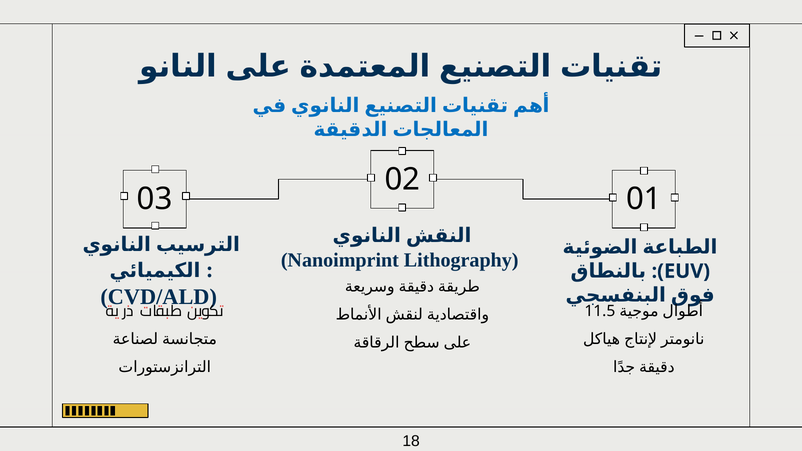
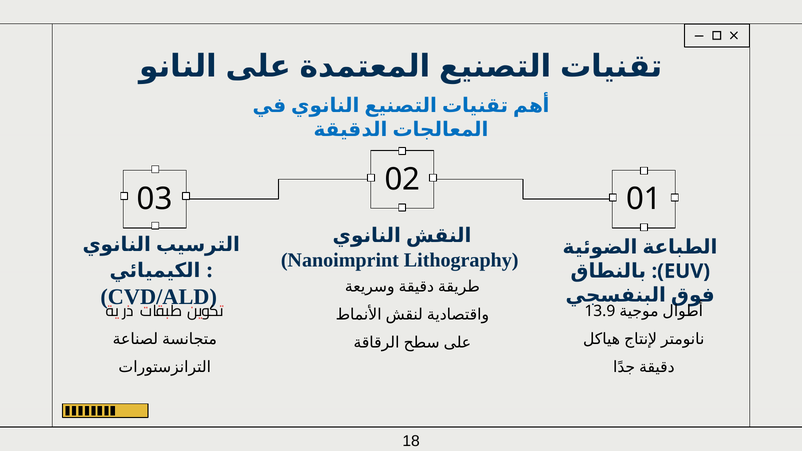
11.5: 11.5 -> 13.9
